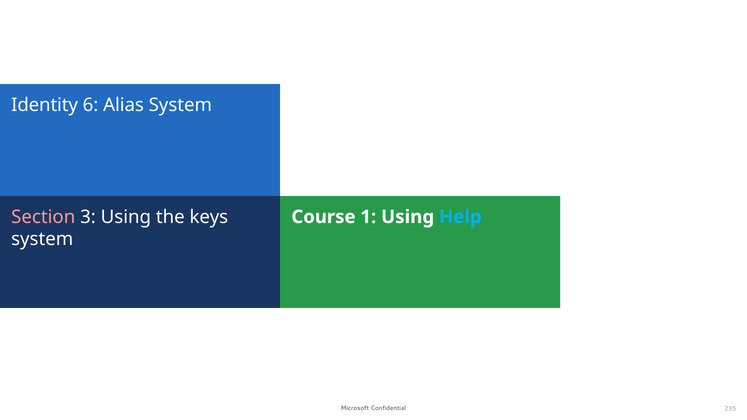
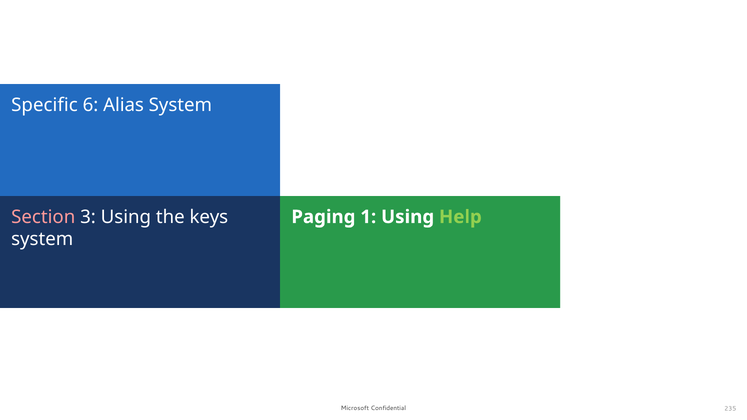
Identity: Identity -> Specific
Course: Course -> Paging
Help colour: light blue -> light green
